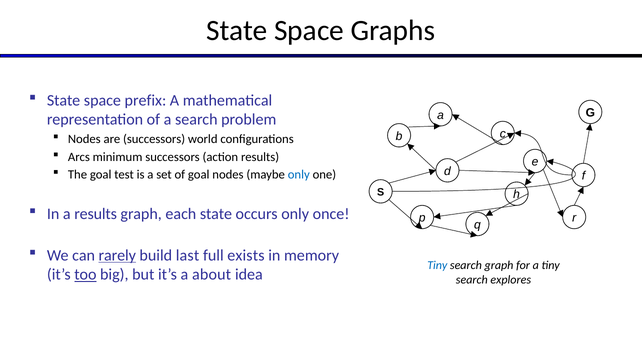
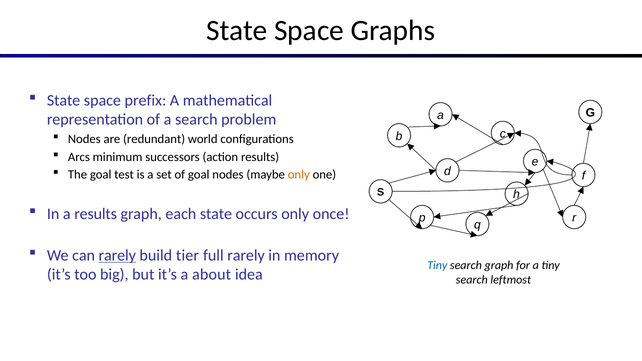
are successors: successors -> redundant
only at (299, 175) colour: blue -> orange
last: last -> tier
full exists: exists -> rarely
too underline: present -> none
explores: explores -> leftmost
